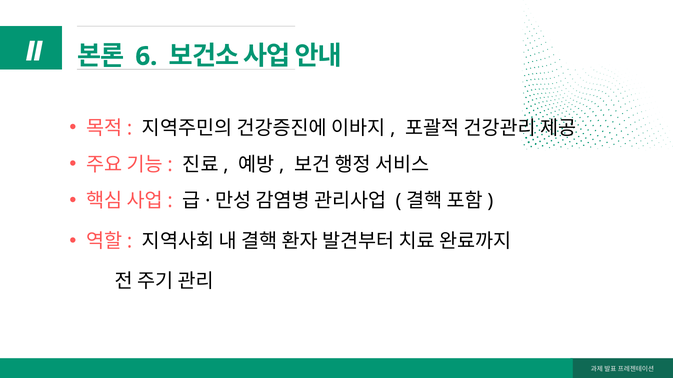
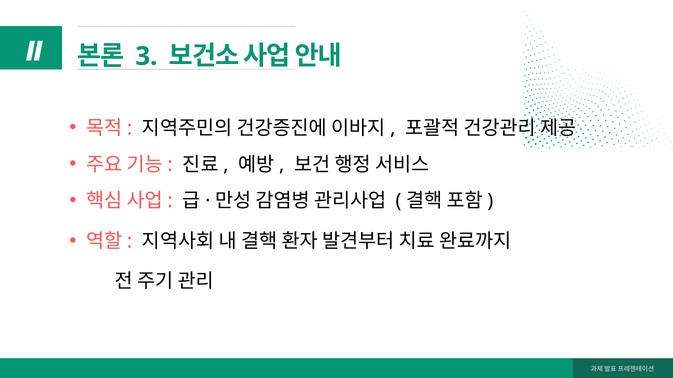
6: 6 -> 3
